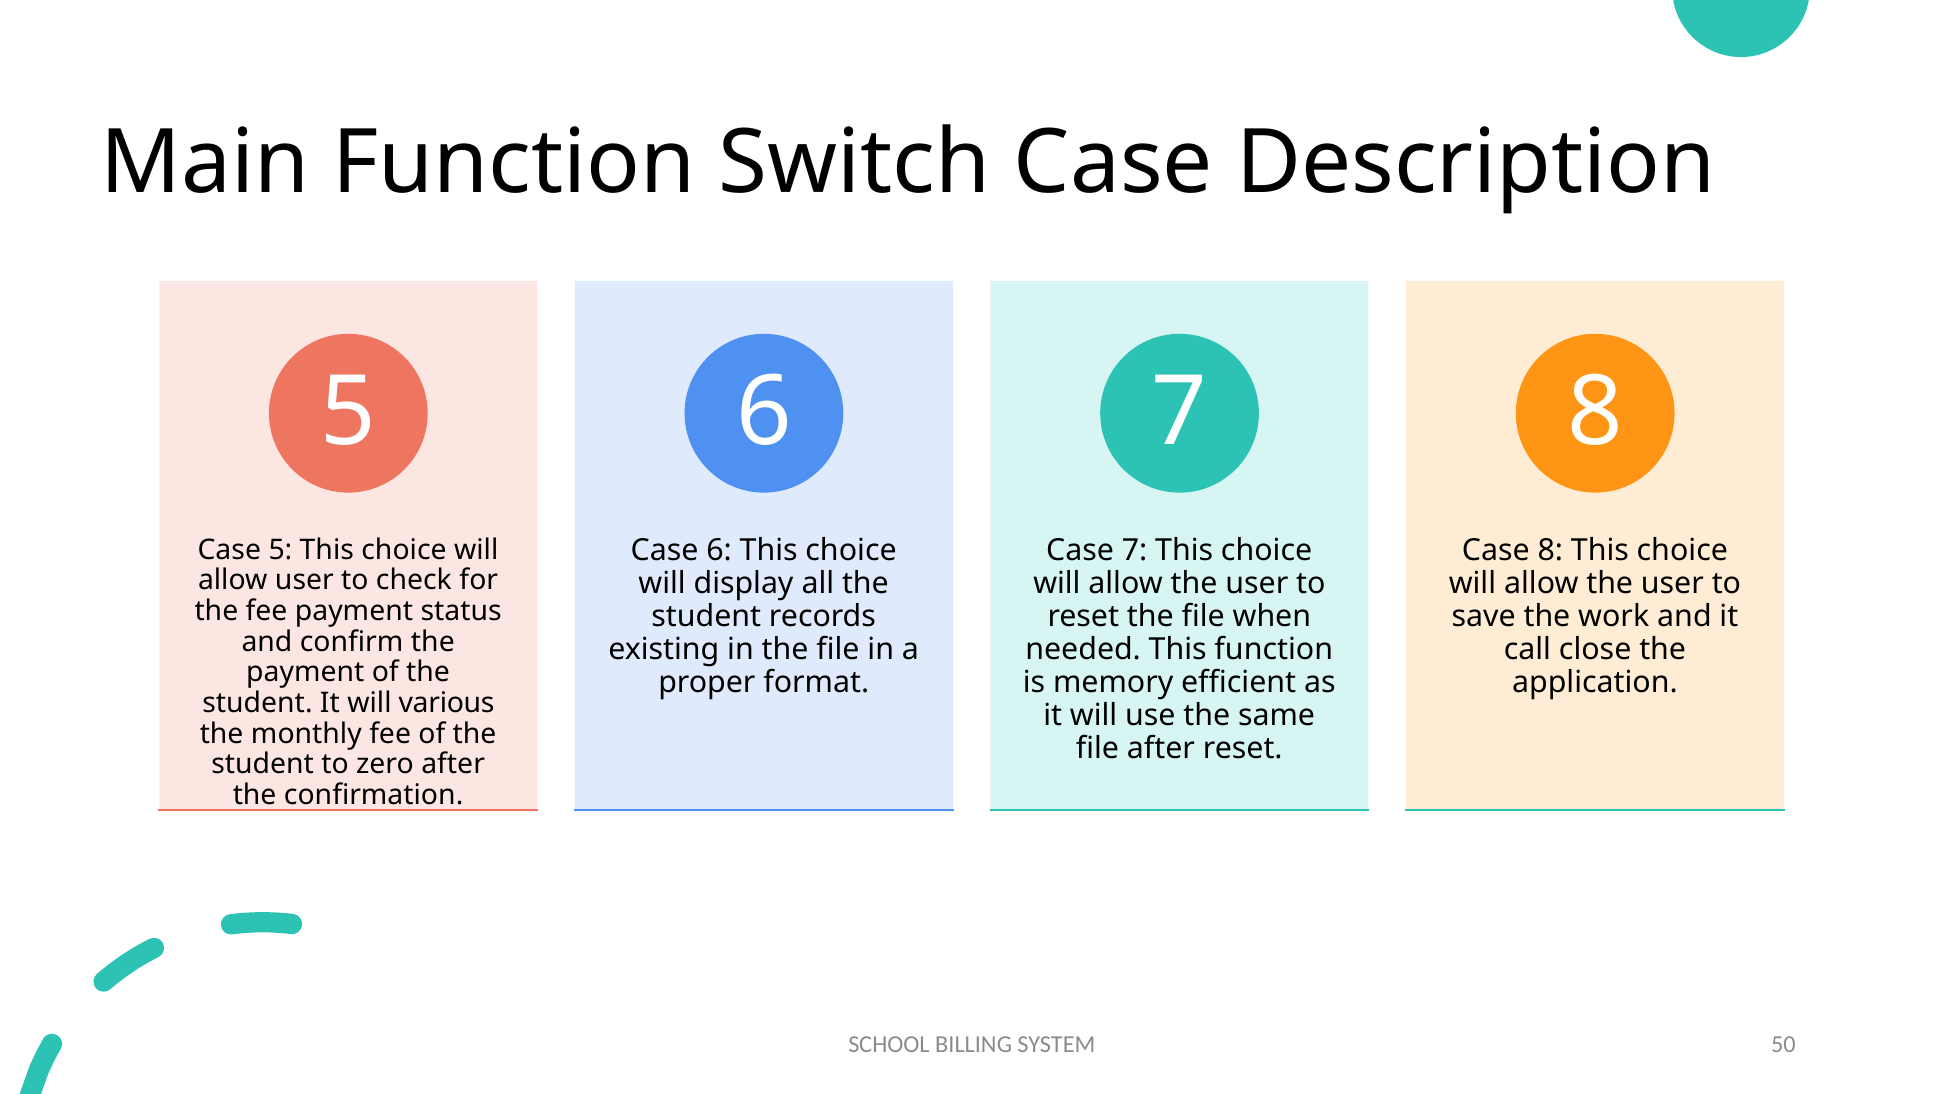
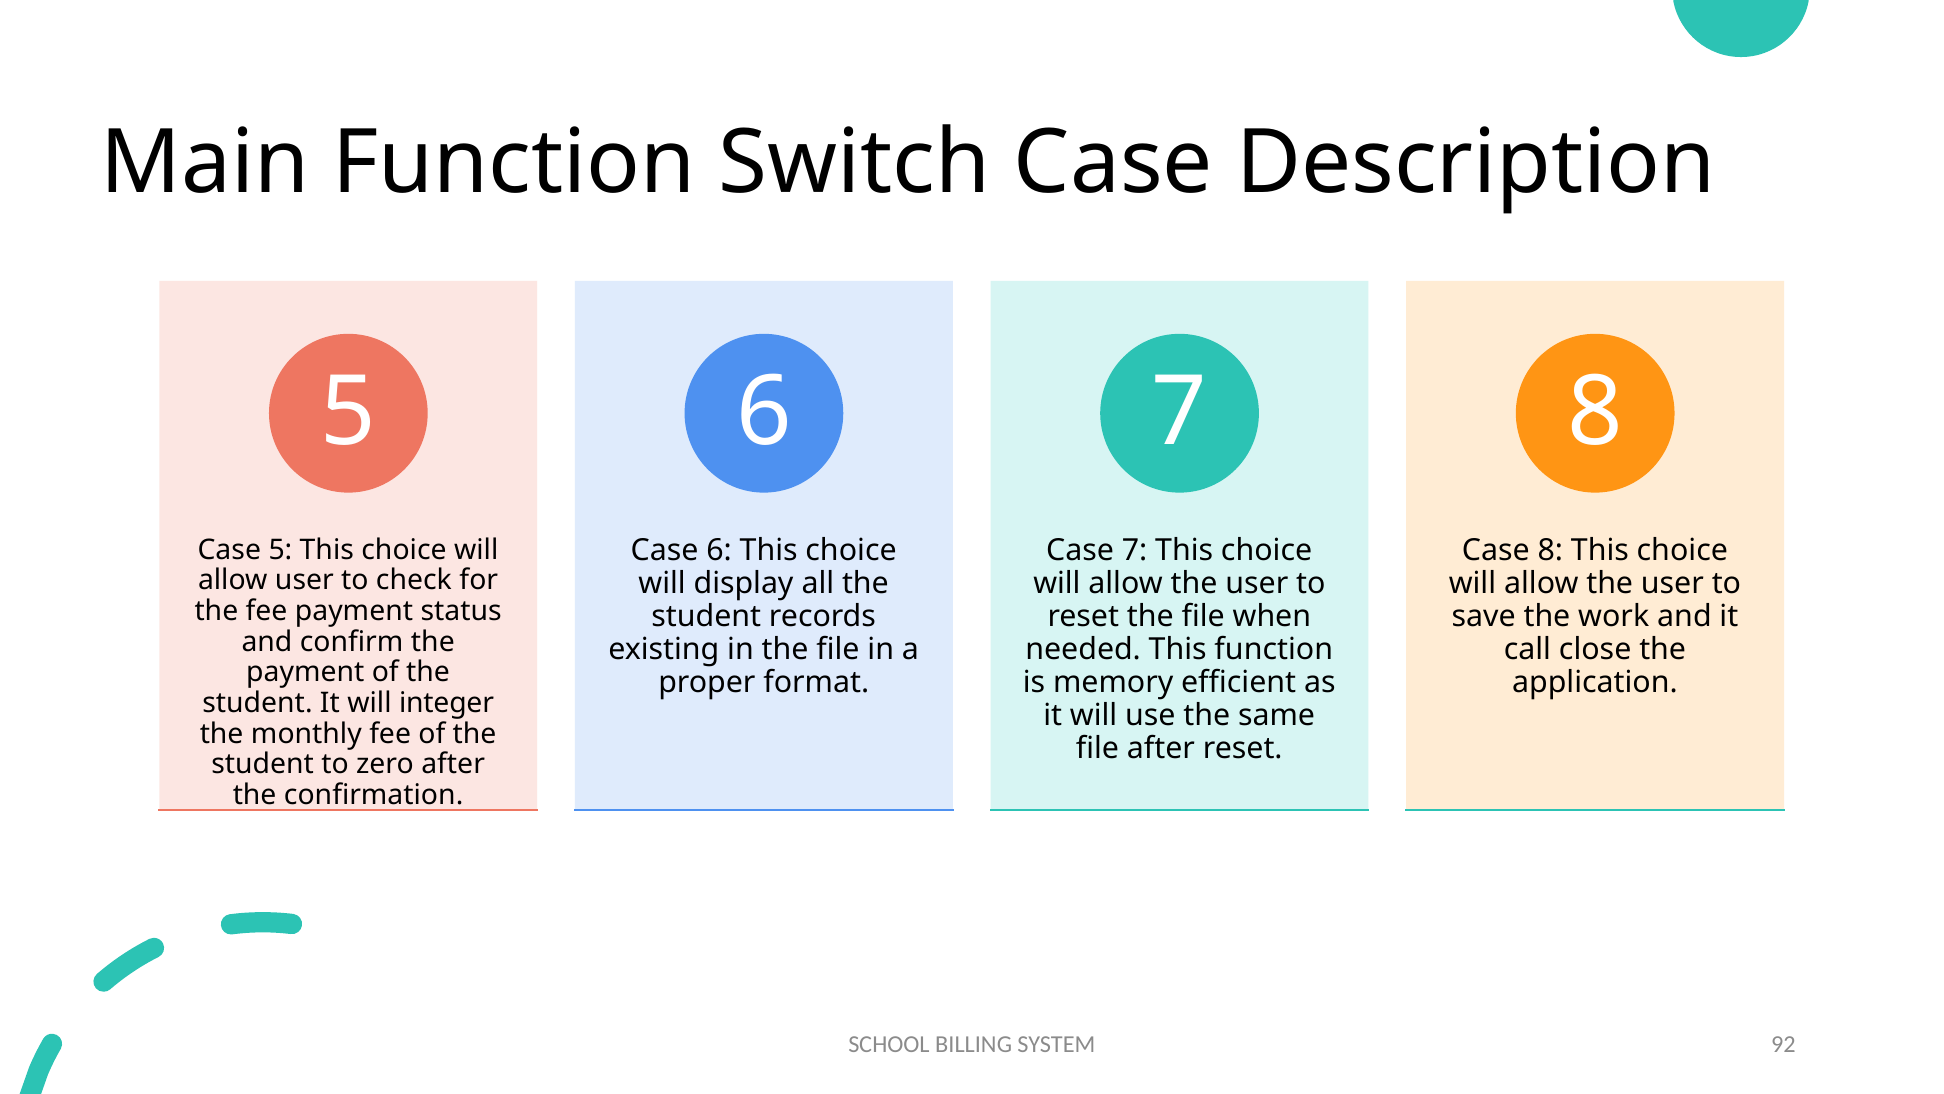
various: various -> integer
50: 50 -> 92
